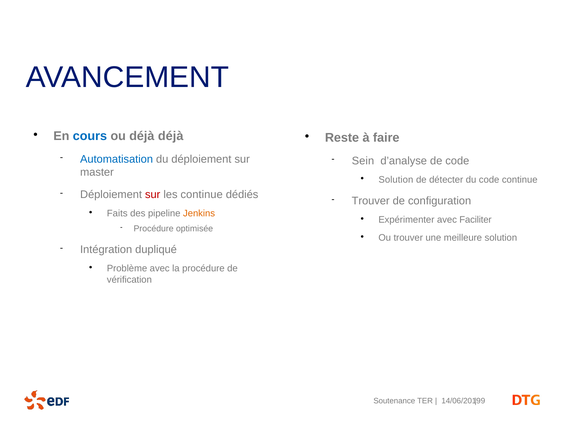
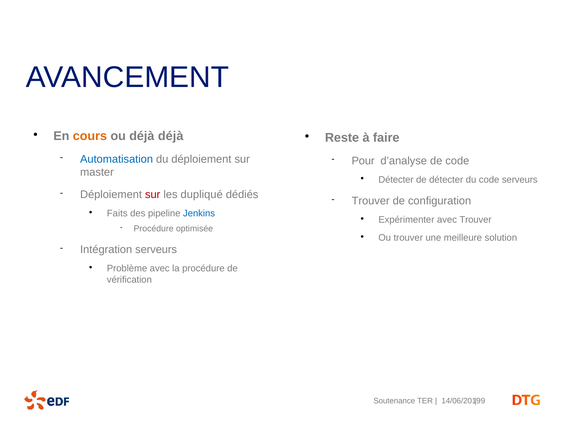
cours colour: blue -> orange
Sein: Sein -> Pour
Solution at (396, 179): Solution -> Détecter
code continue: continue -> serveurs
les continue: continue -> dupliqué
Jenkins colour: orange -> blue
avec Faciliter: Faciliter -> Trouver
Intégration dupliqué: dupliqué -> serveurs
